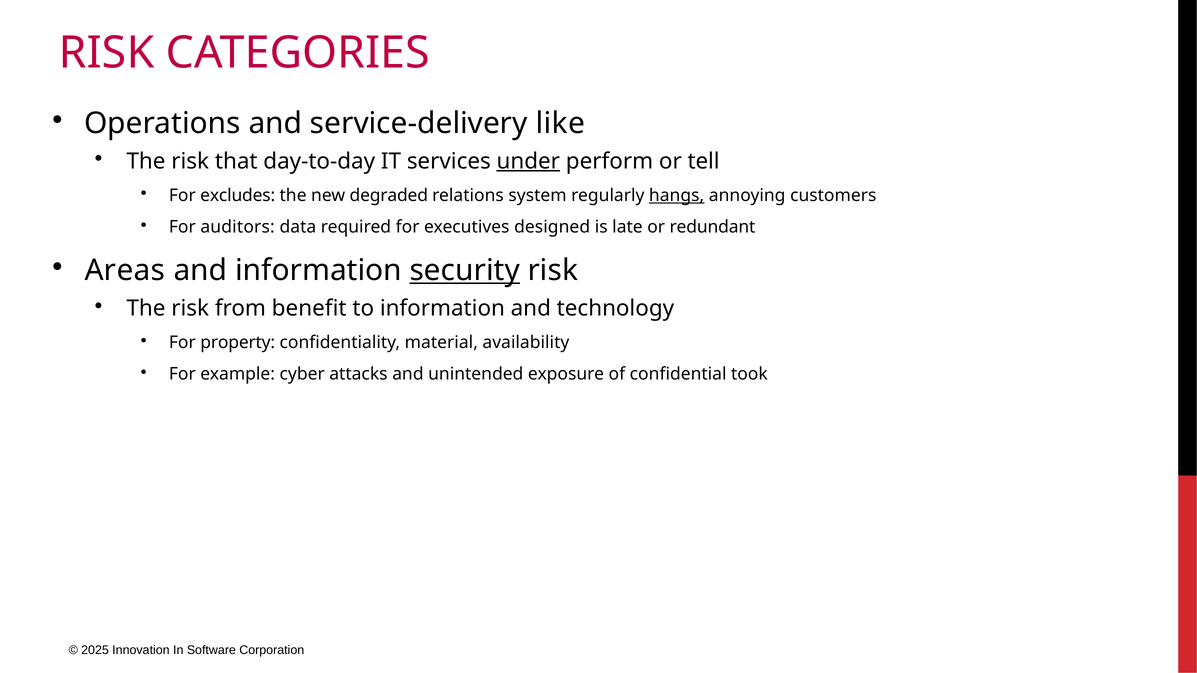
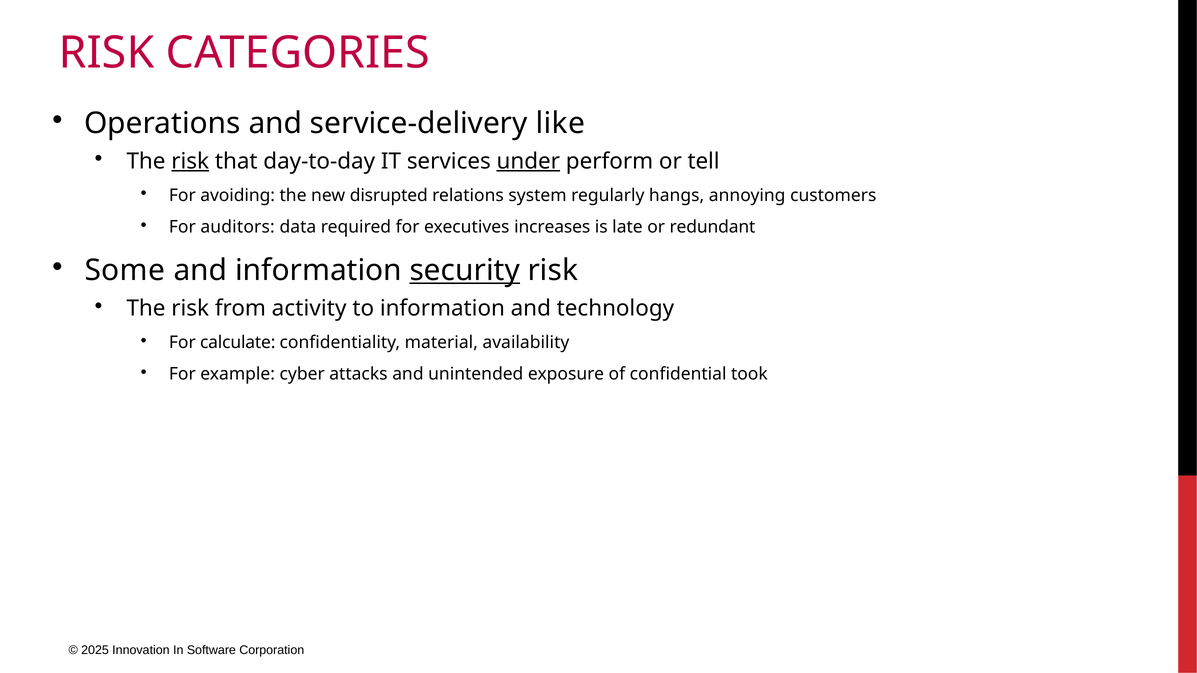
risk at (190, 161) underline: none -> present
excludes: excludes -> avoiding
degraded: degraded -> disrupted
hangs underline: present -> none
designed: designed -> increases
Areas: Areas -> Some
benefit: benefit -> activity
property: property -> calculate
